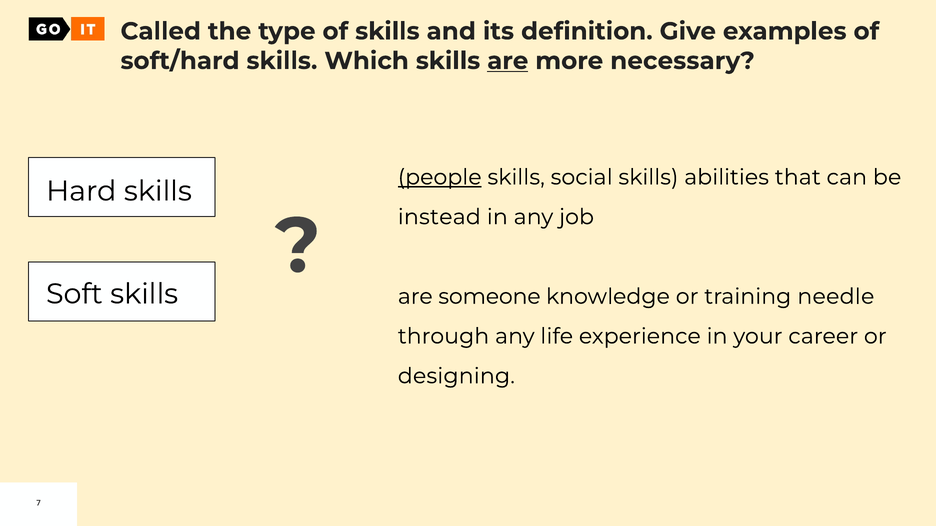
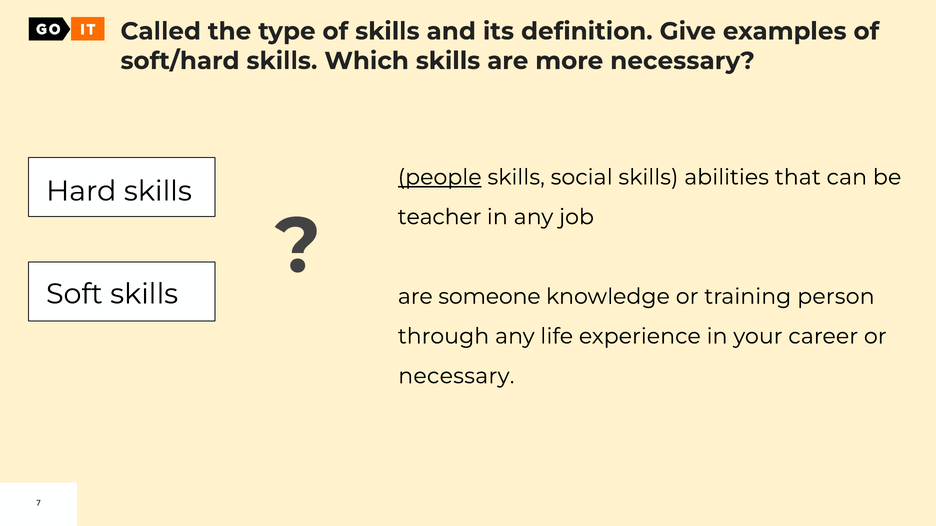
are at (508, 61) underline: present -> none
instead: instead -> teacher
needle: needle -> person
designing at (456, 376): designing -> necessary
